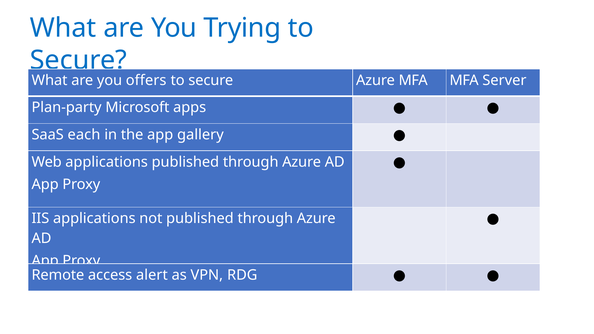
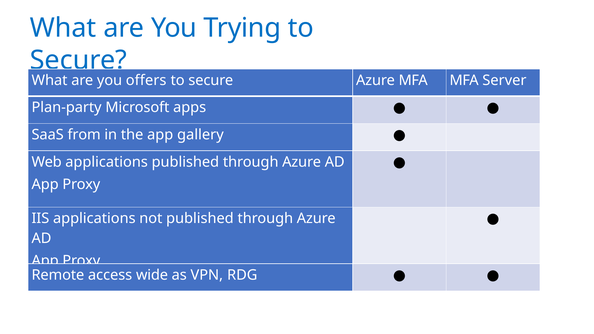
each: each -> from
alert: alert -> wide
